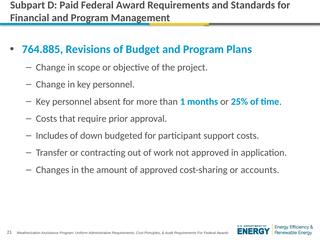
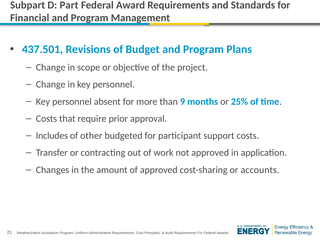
Paid: Paid -> Part
764.885: 764.885 -> 437.501
1: 1 -> 9
down: down -> other
